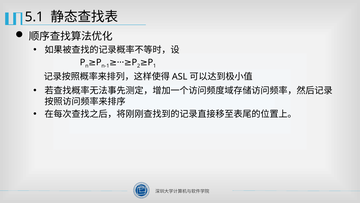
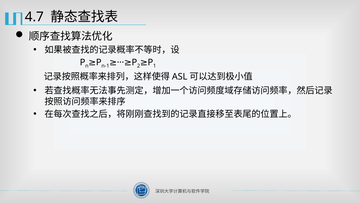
5.1: 5.1 -> 4.7
